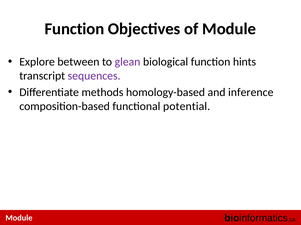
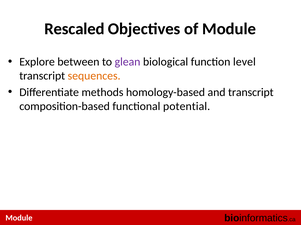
Function at (74, 29): Function -> Rescaled
hints: hints -> level
sequences colour: purple -> orange
and inference: inference -> transcript
